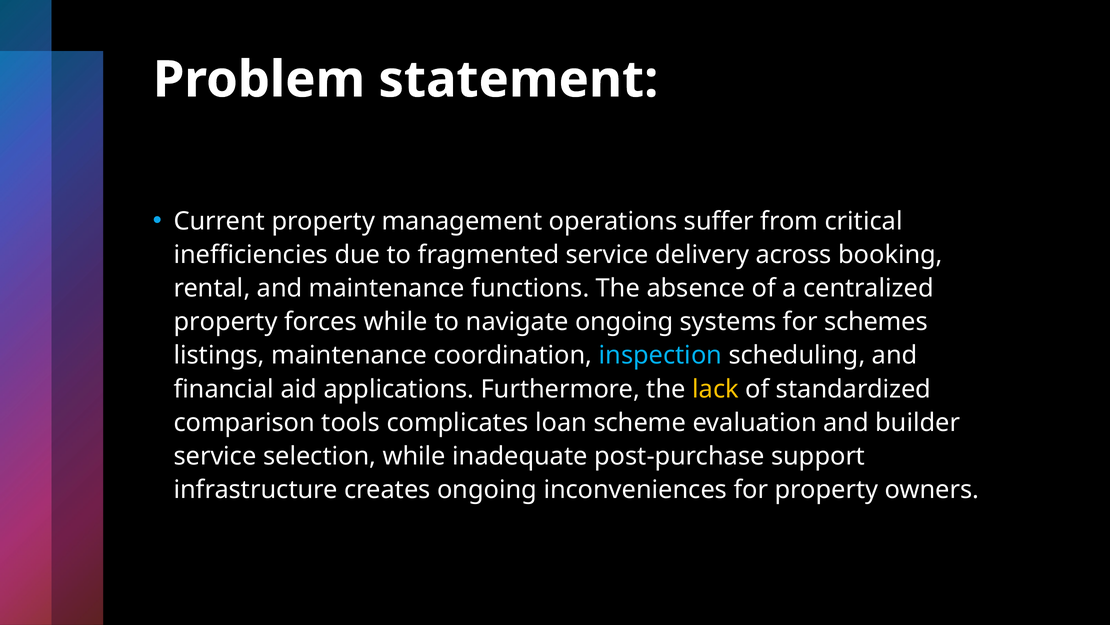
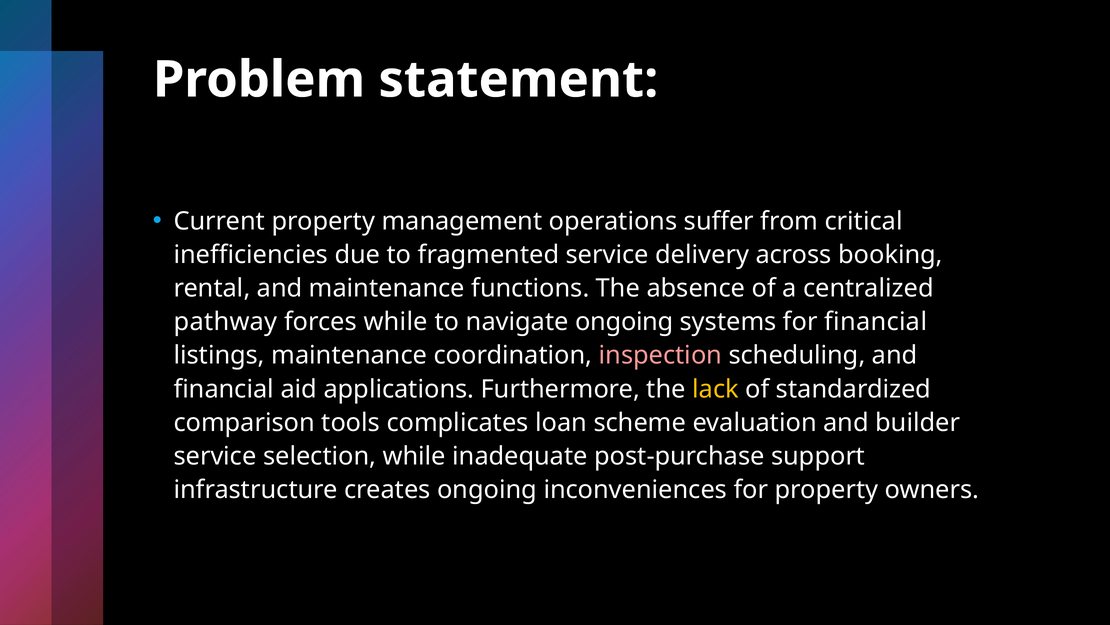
property at (226, 322): property -> pathway
for schemes: schemes -> financial
inspection colour: light blue -> pink
